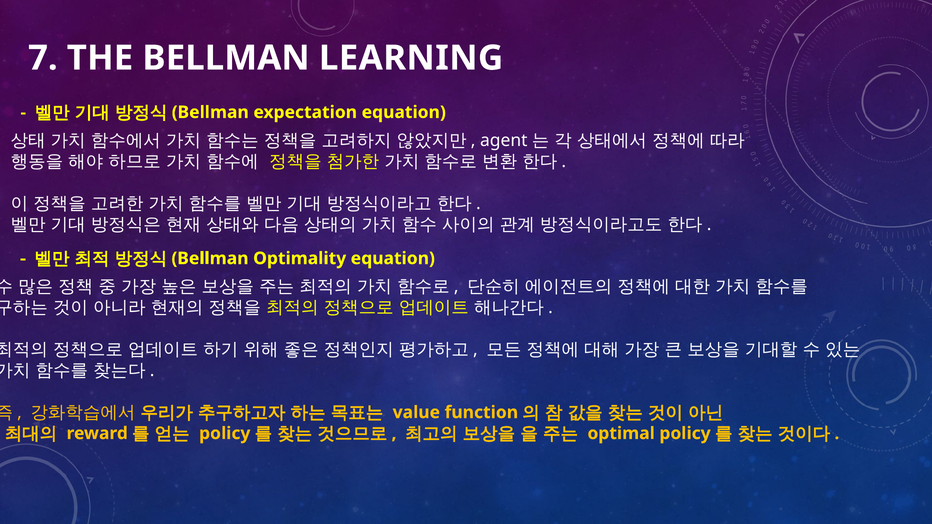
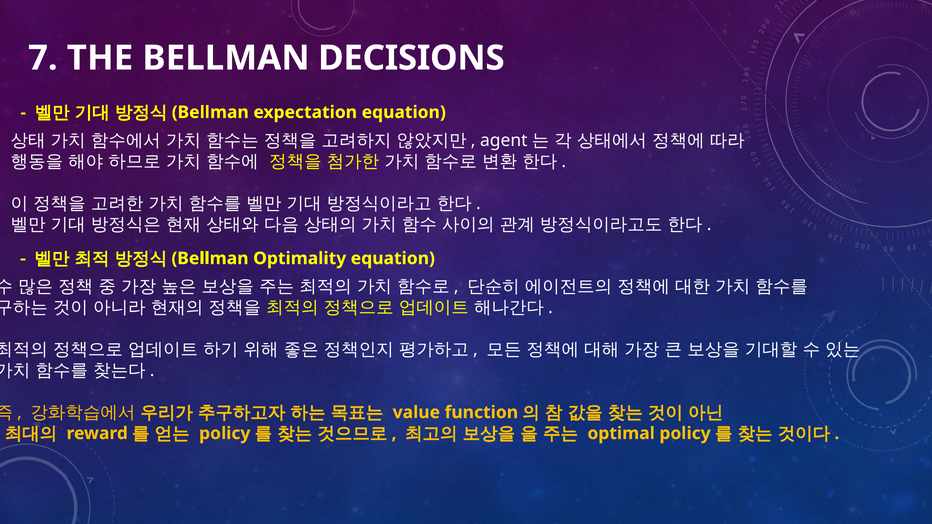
LEARNING: LEARNING -> DECISIONS
